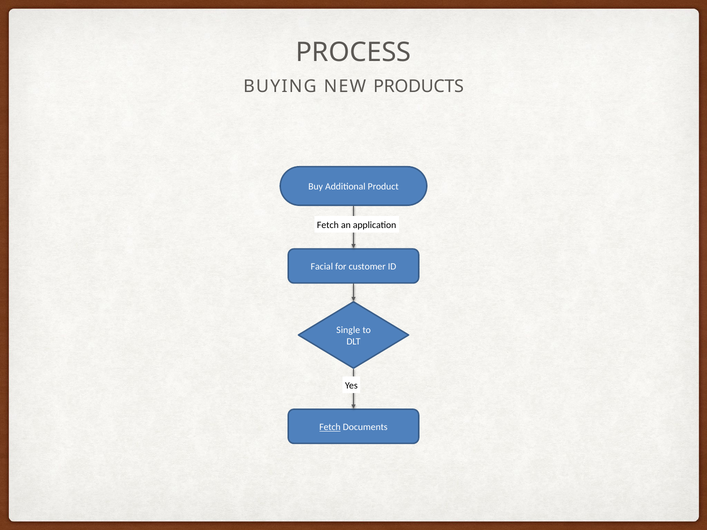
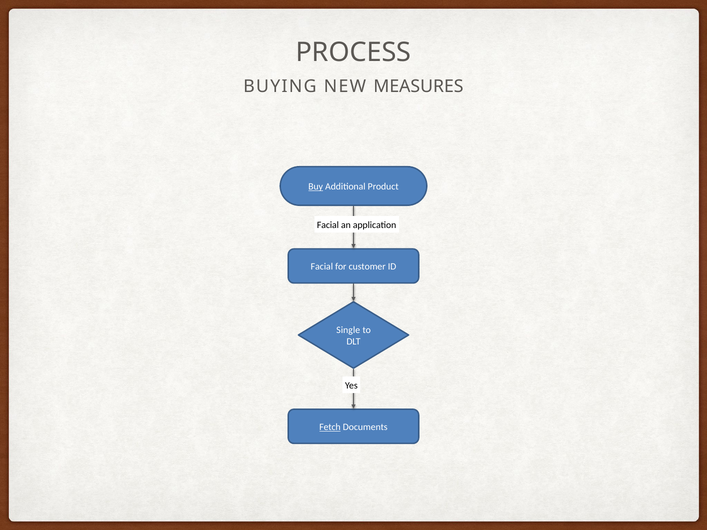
PRODUCTS: PRODUCTS -> MEASURES
Buy underline: none -> present
Fetch at (328, 225): Fetch -> Facial
